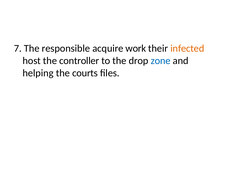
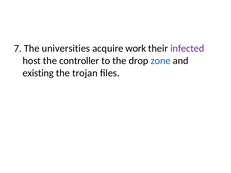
responsible: responsible -> universities
infected colour: orange -> purple
helping: helping -> existing
courts: courts -> trojan
